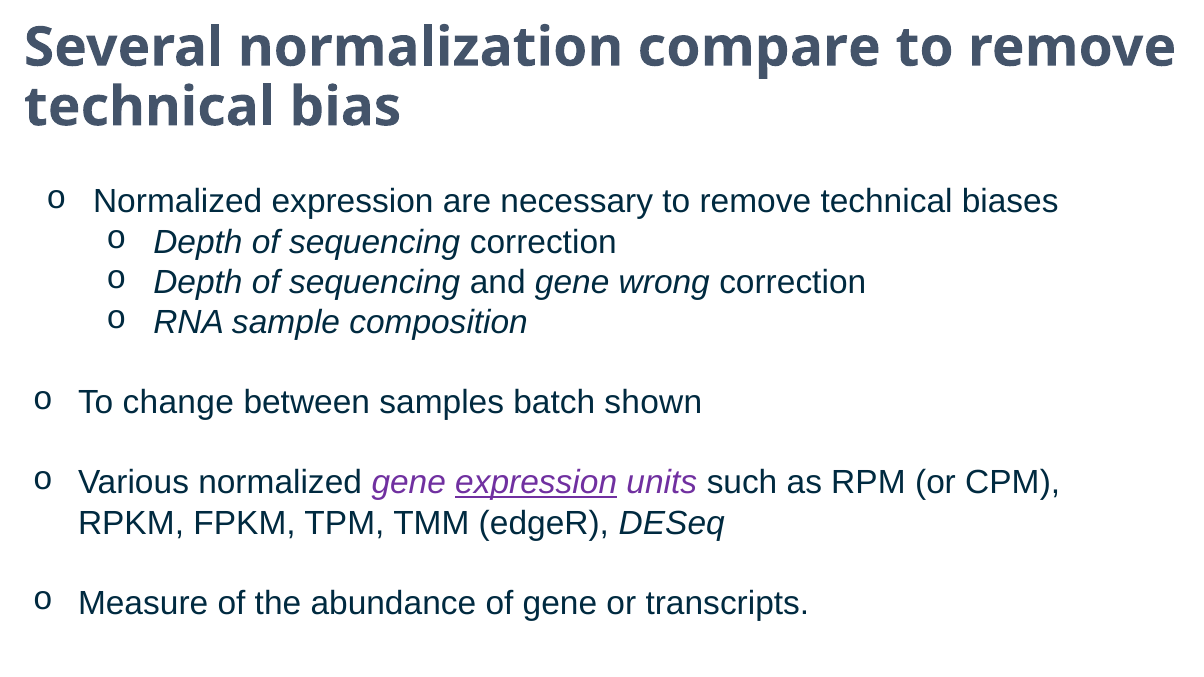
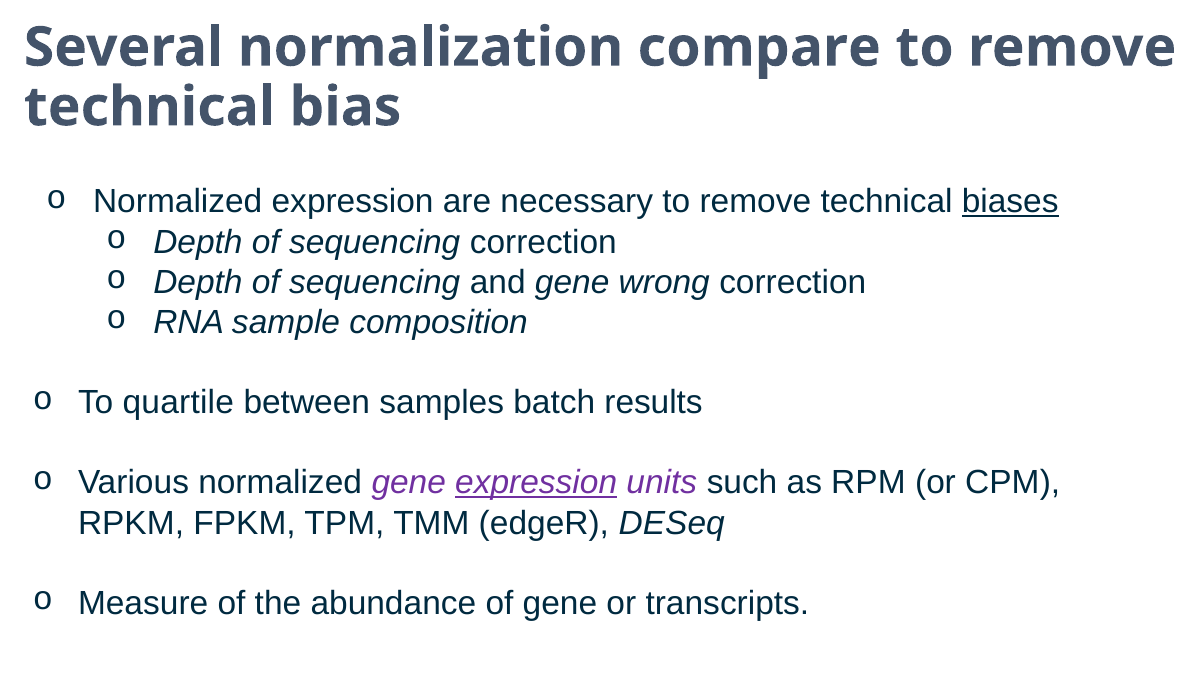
biases underline: none -> present
change: change -> quartile
shown: shown -> results
